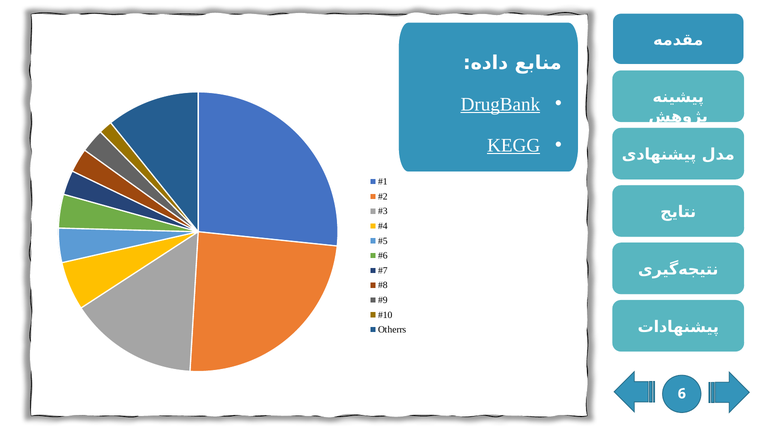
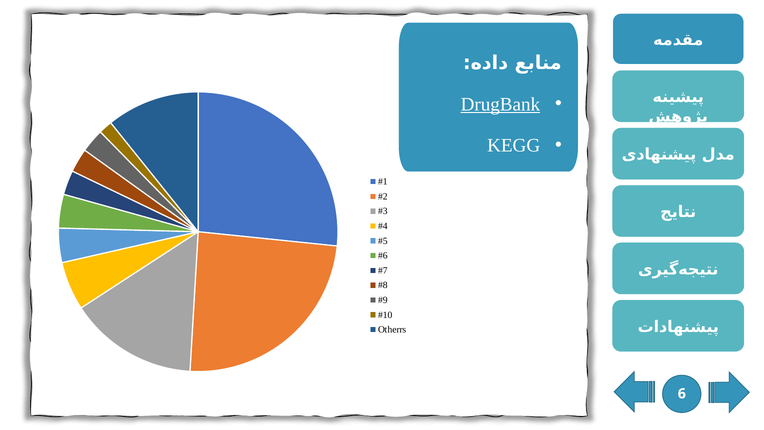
KEGG underline: present -> none
